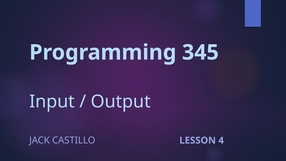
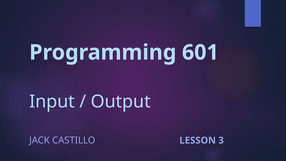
345: 345 -> 601
4: 4 -> 3
